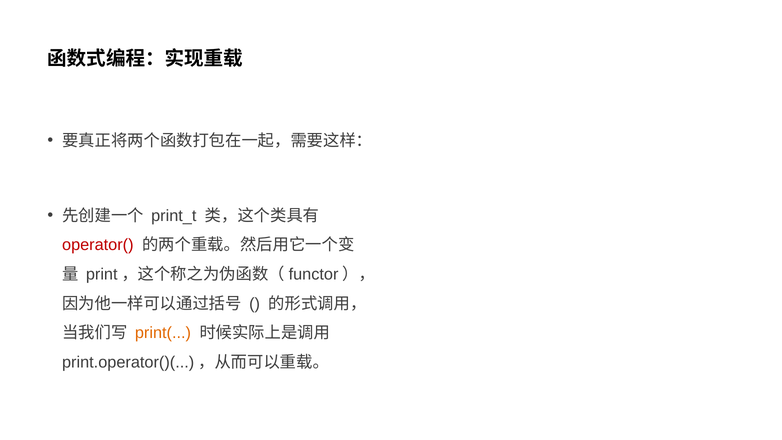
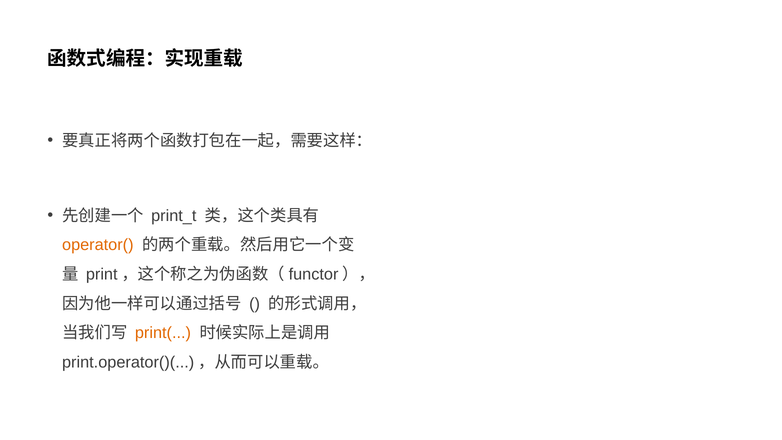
operator( colour: red -> orange
